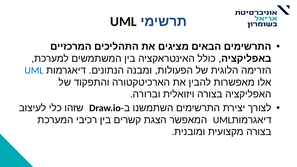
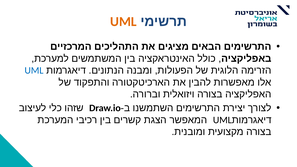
UML at (123, 22) colour: black -> orange
